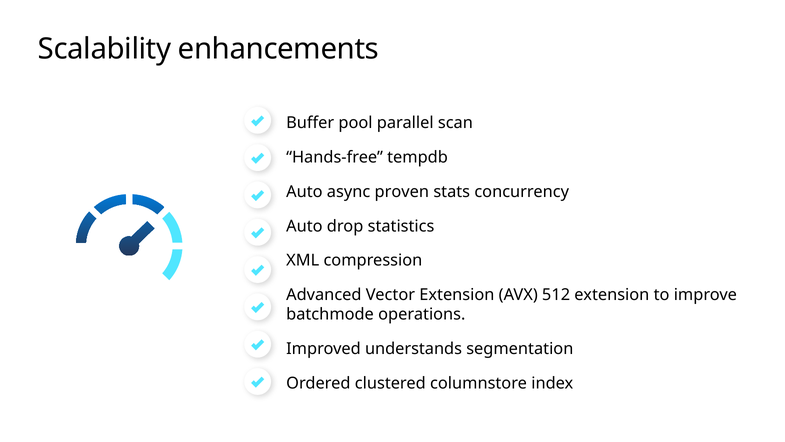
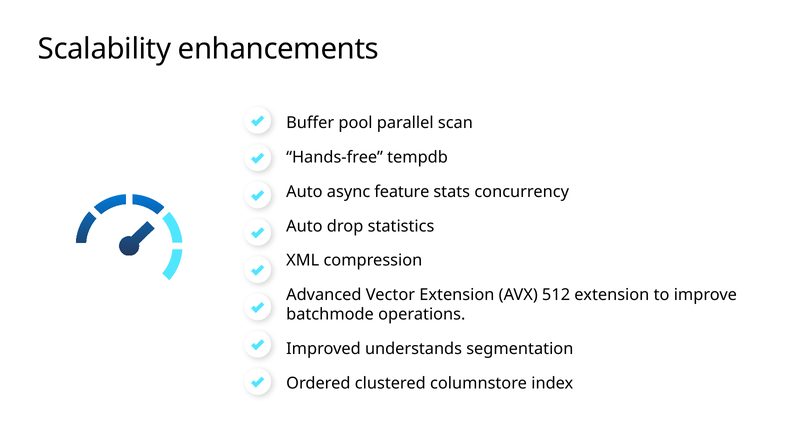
proven: proven -> feature
